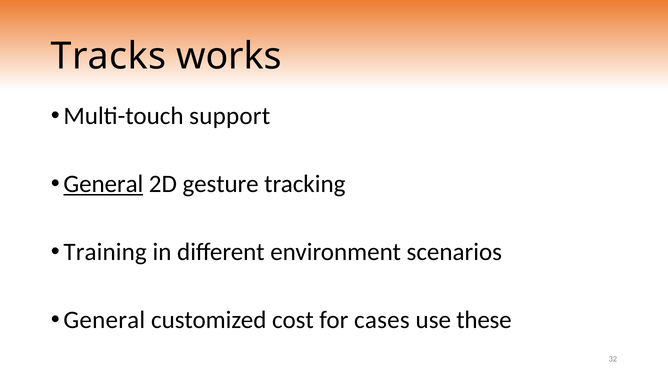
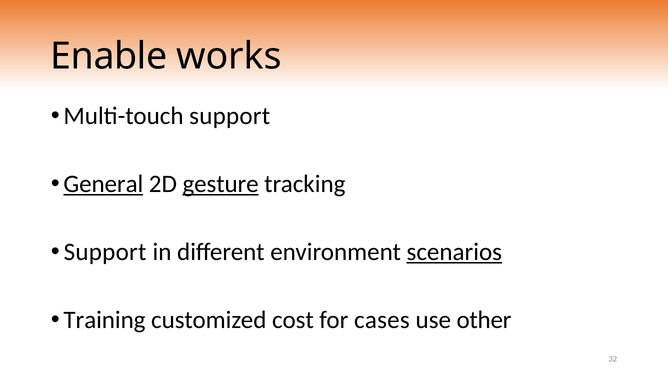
Tracks: Tracks -> Enable
gesture underline: none -> present
Training at (105, 252): Training -> Support
scenarios underline: none -> present
General at (104, 320): General -> Training
these: these -> other
